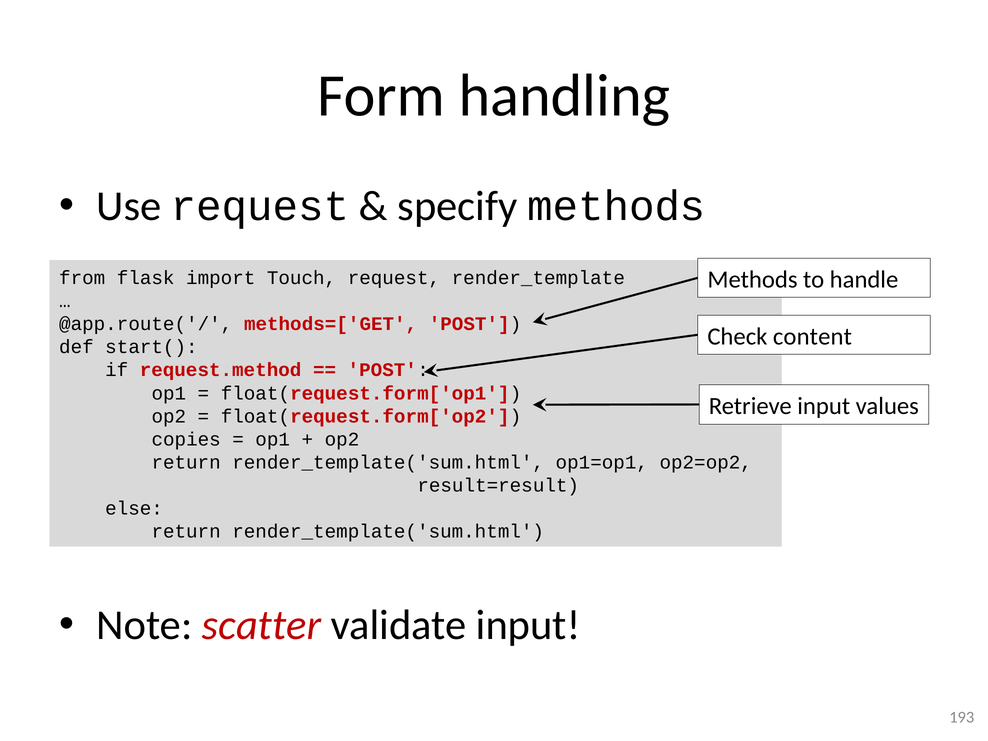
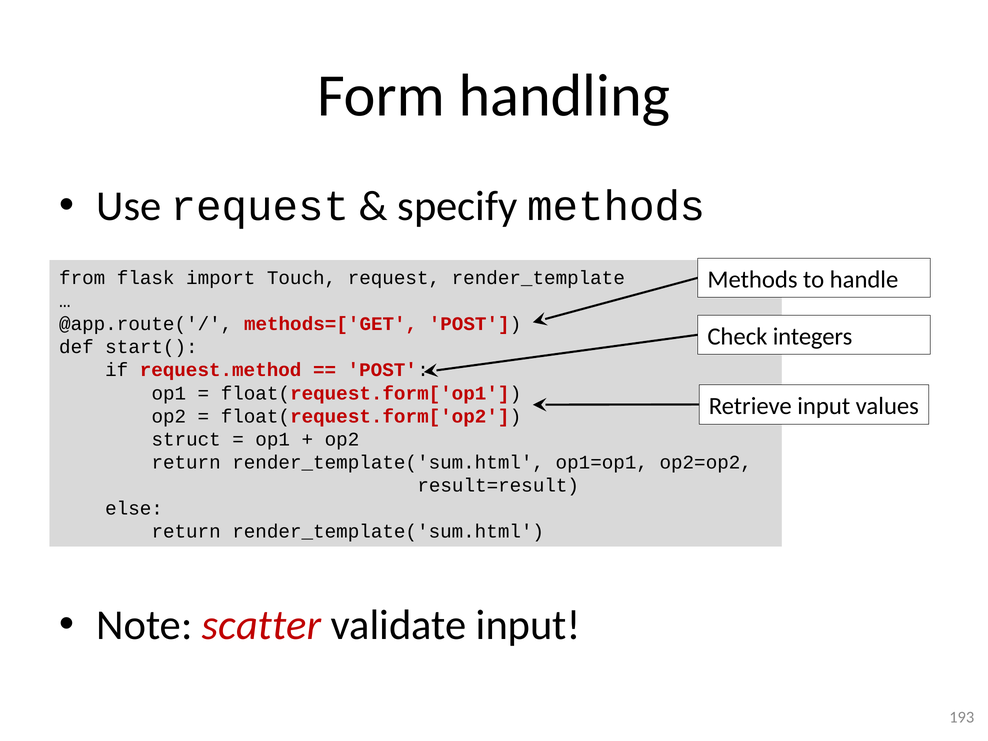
content: content -> integers
copies: copies -> struct
